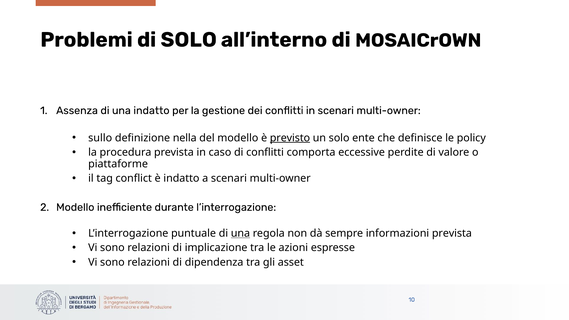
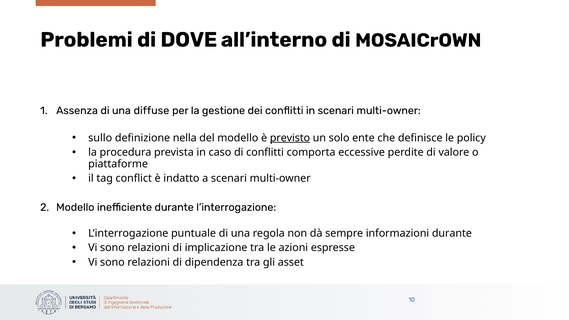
di SOLO: SOLO -> DOVE
una indatto: indatto -> diffuse
una at (240, 233) underline: present -> none
informazioni prevista: prevista -> durante
